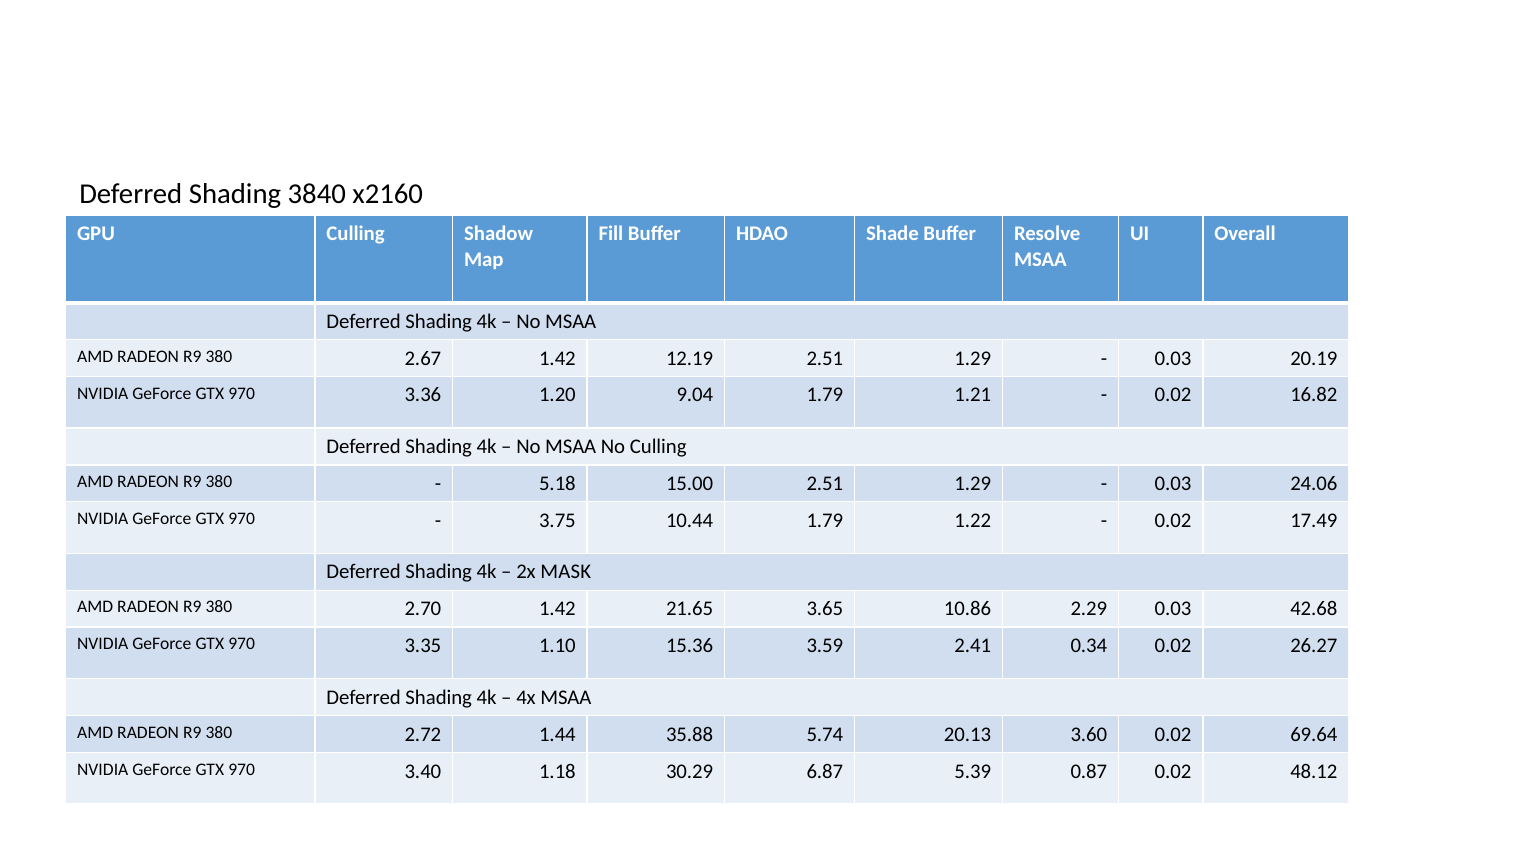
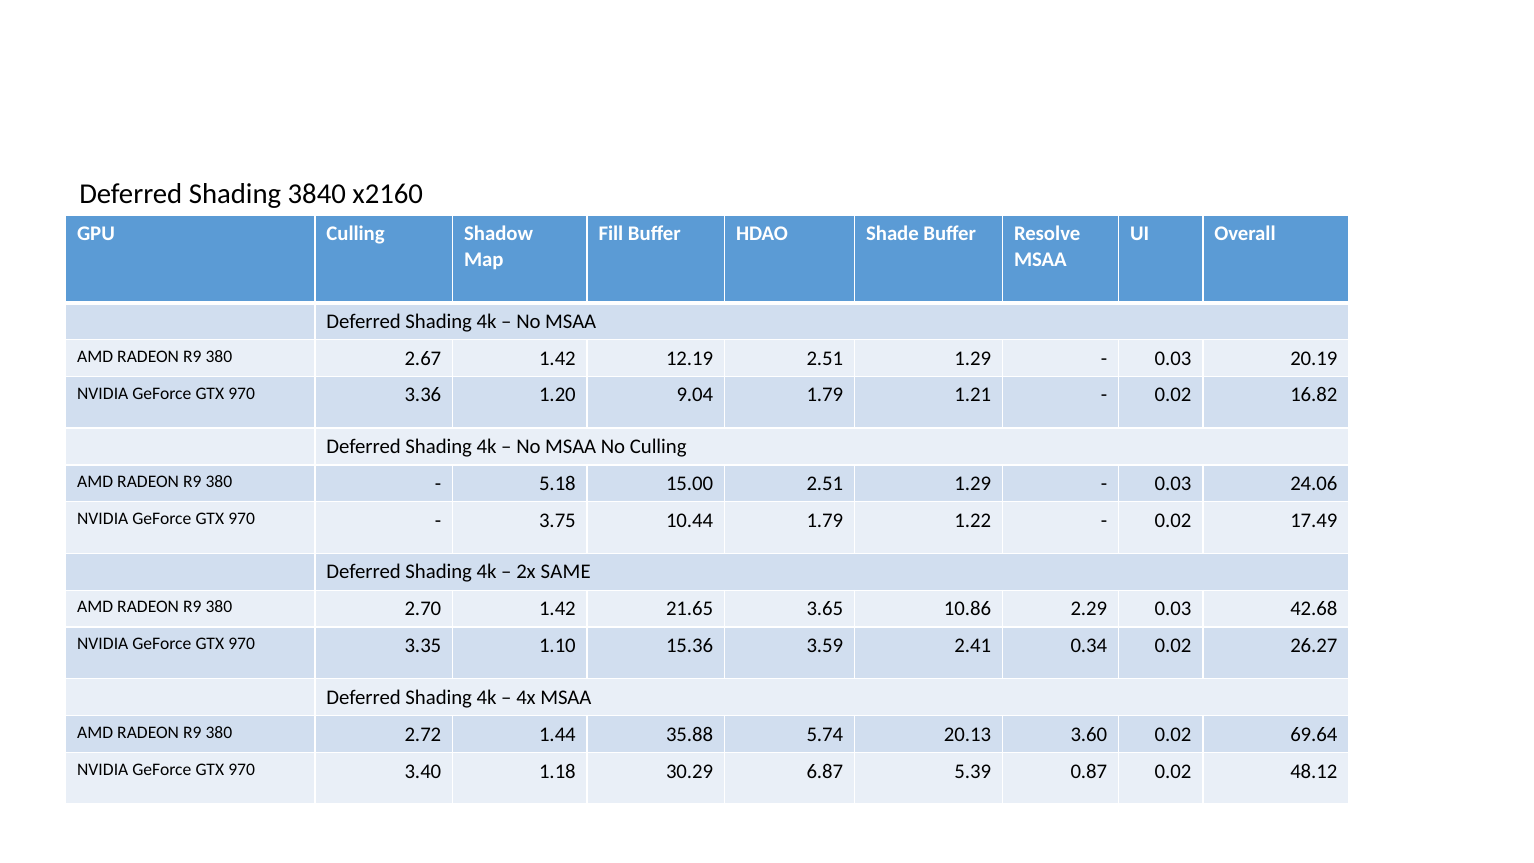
MASK: MASK -> SAME
